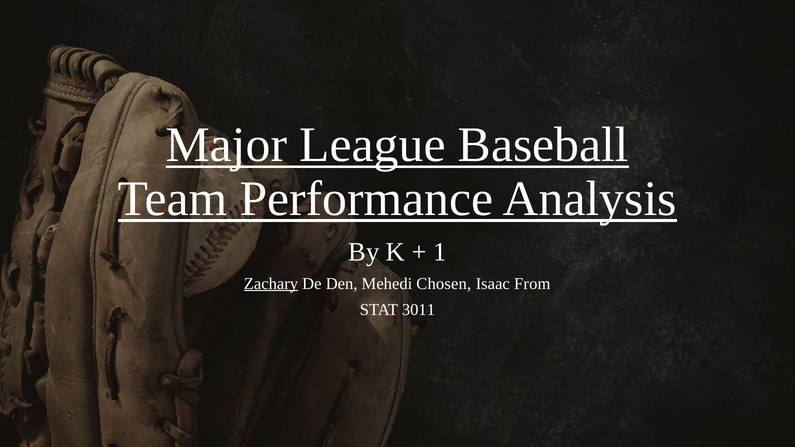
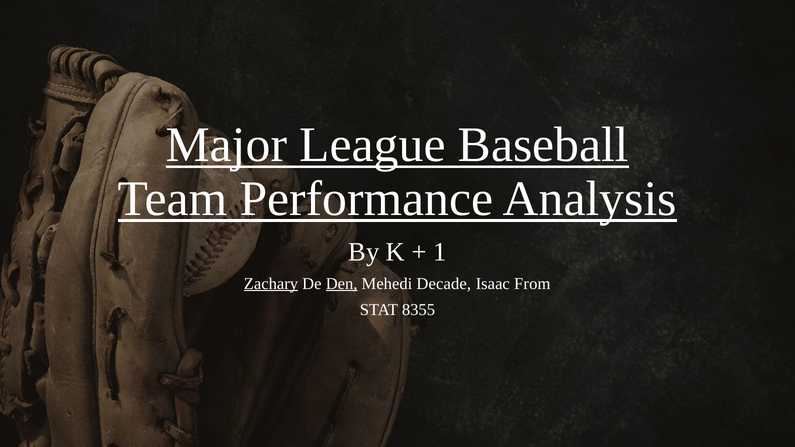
Den underline: none -> present
Chosen: Chosen -> Decade
3011: 3011 -> 8355
